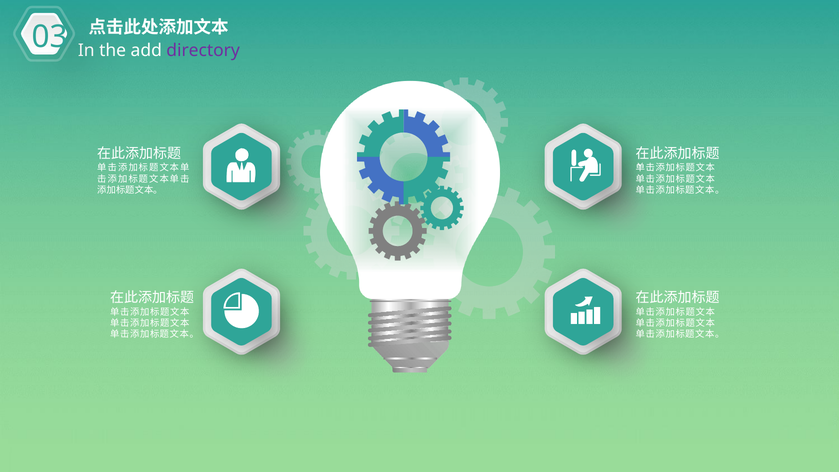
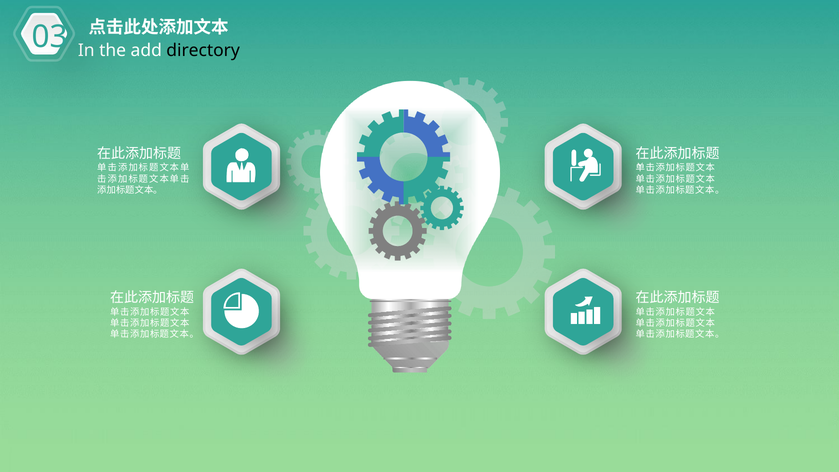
directory colour: purple -> black
